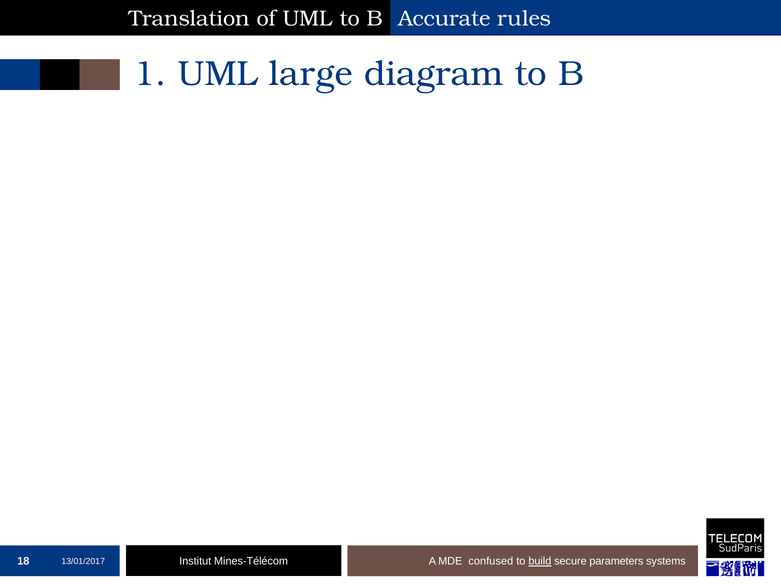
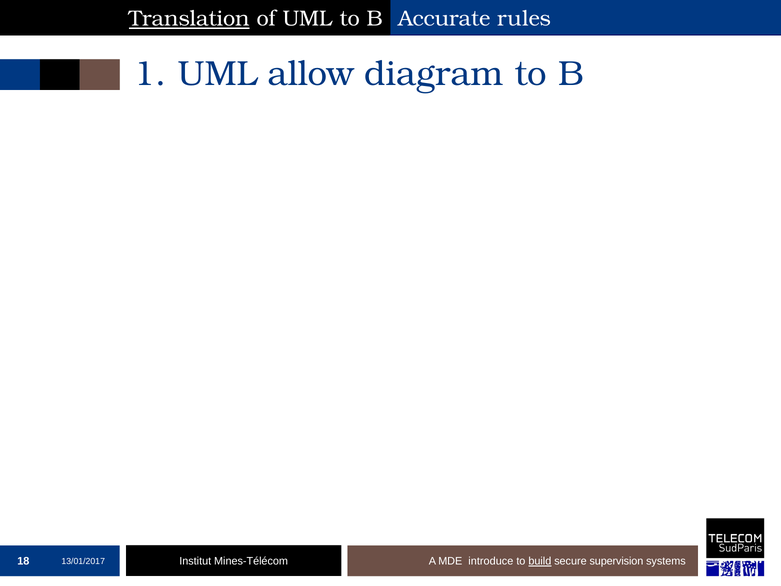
Translation underline: none -> present
large: large -> allow
confused: confused -> introduce
parameters: parameters -> supervision
